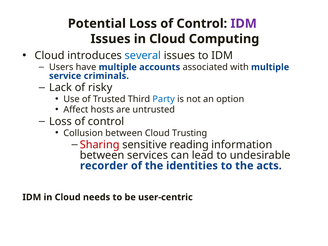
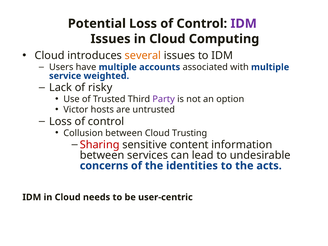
several colour: blue -> orange
criminals: criminals -> weighted
Party colour: blue -> purple
Affect: Affect -> Victor
reading: reading -> content
recorder: recorder -> concerns
